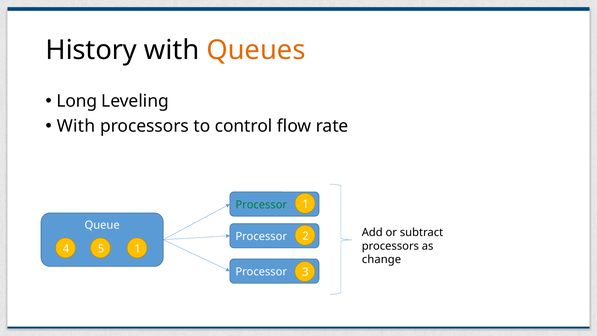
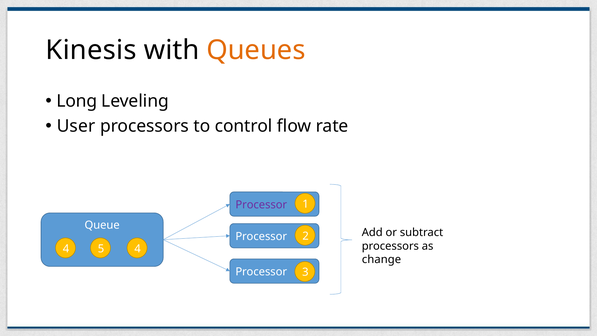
History: History -> Kinesis
With at (76, 126): With -> User
Processor at (261, 205) colour: green -> purple
5 1: 1 -> 4
